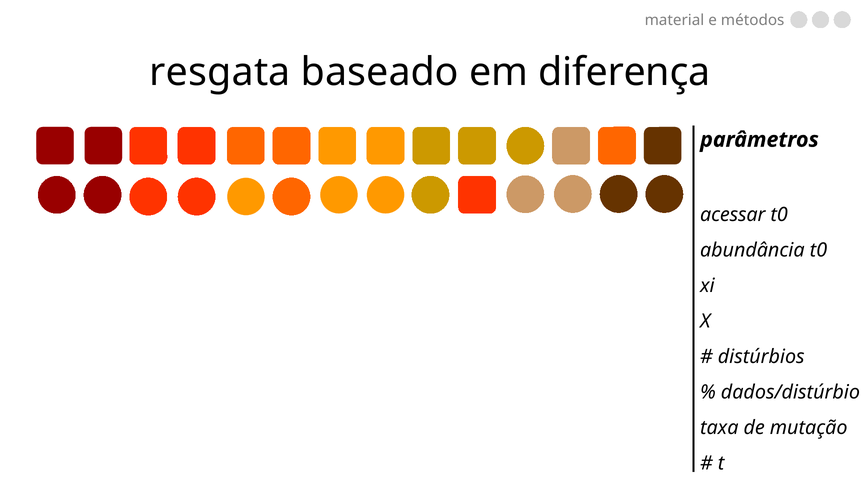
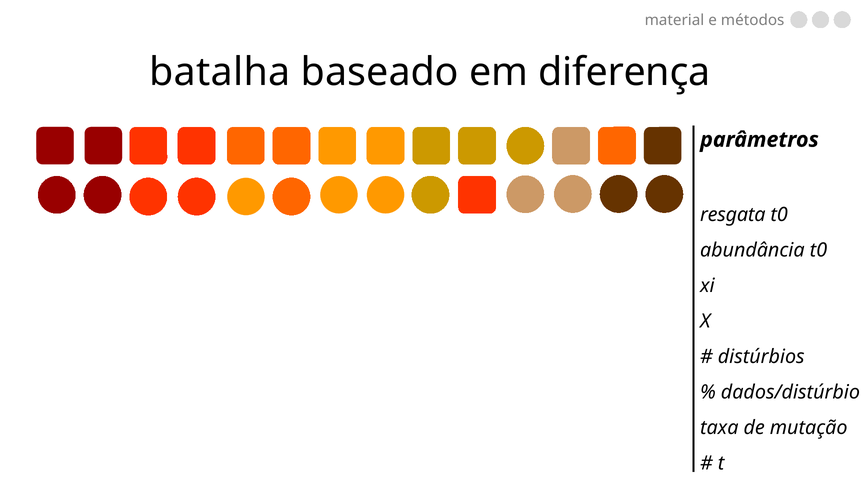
resgata: resgata -> batalha
acessar: acessar -> resgata
